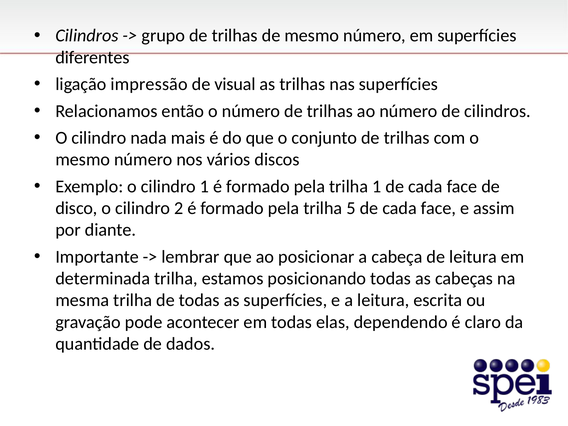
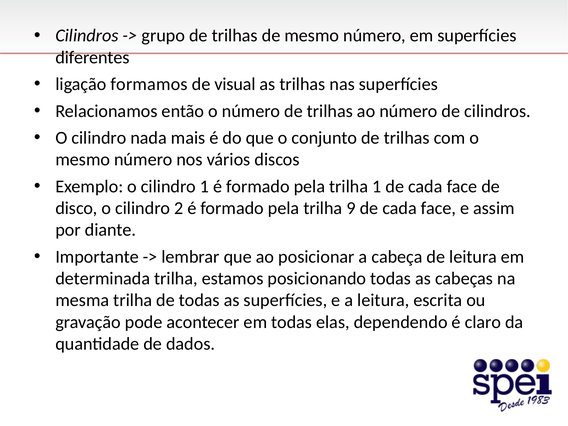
impressão: impressão -> formamos
5: 5 -> 9
